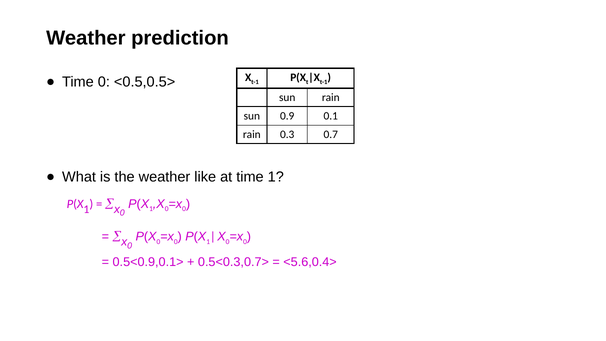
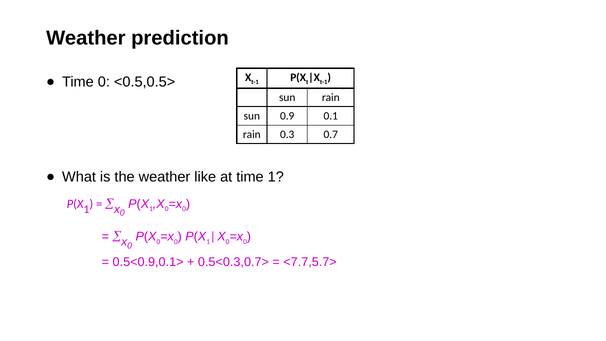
<5.6,0.4>: <5.6,0.4> -> <7.7,5.7>
